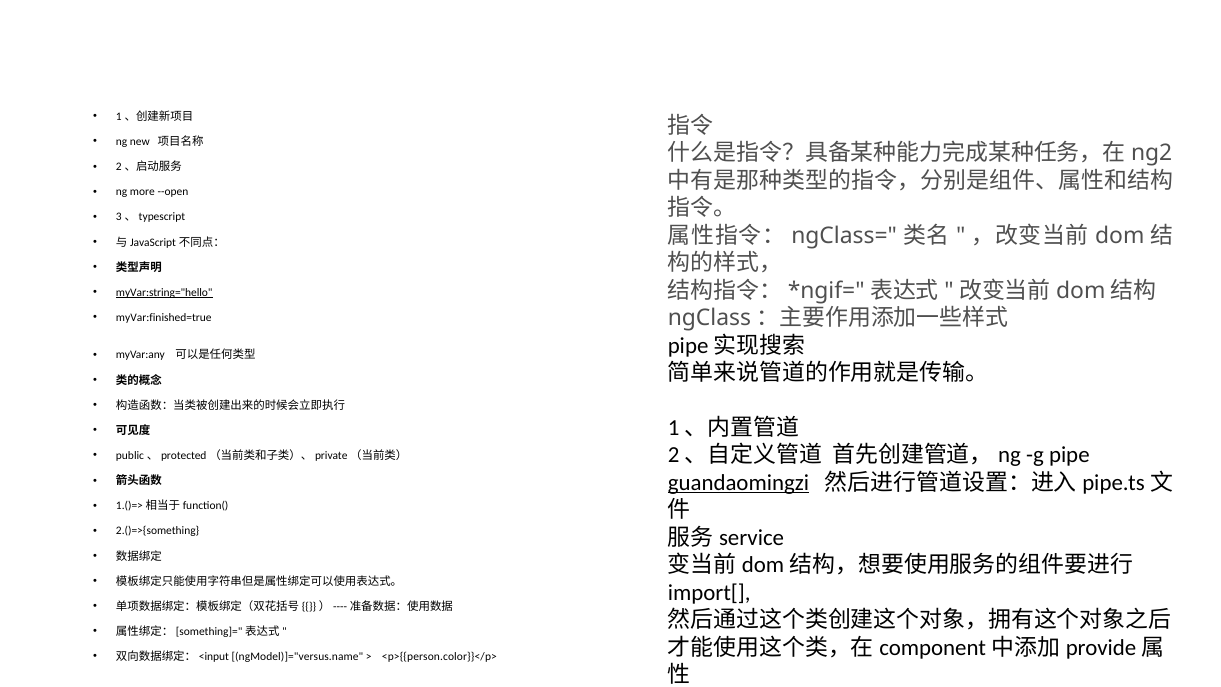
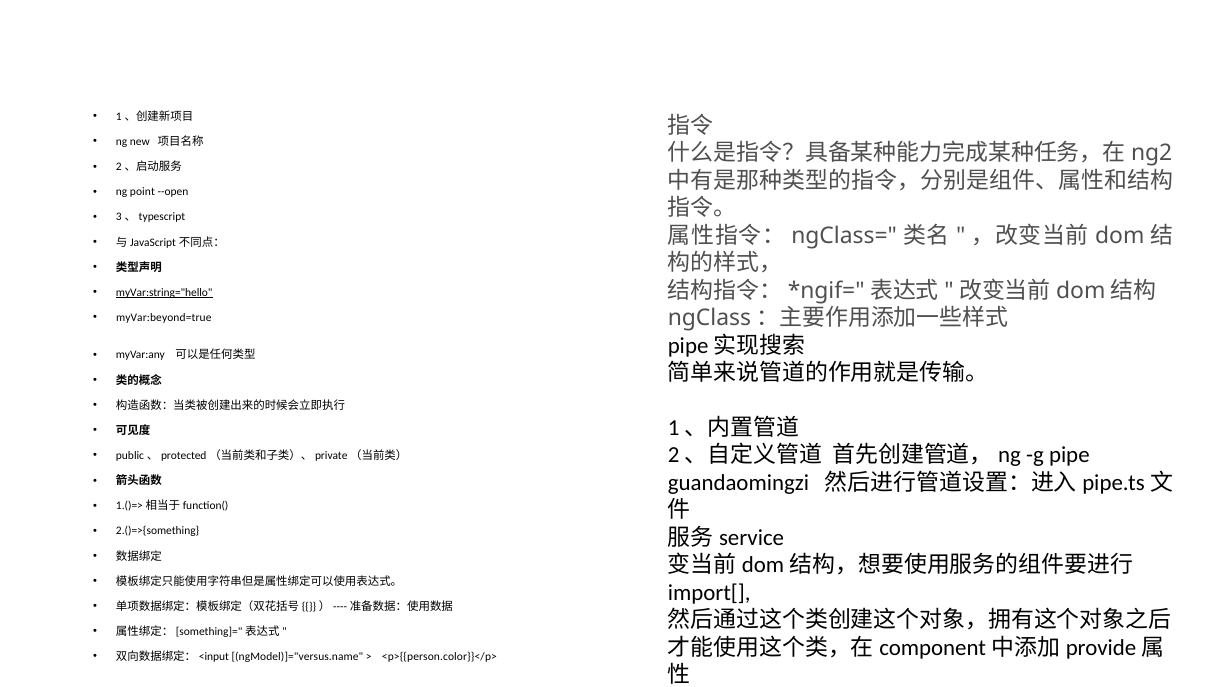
more: more -> point
myVar:finished=true: myVar:finished=true -> myVar:beyond=true
guandaomingzi underline: present -> none
